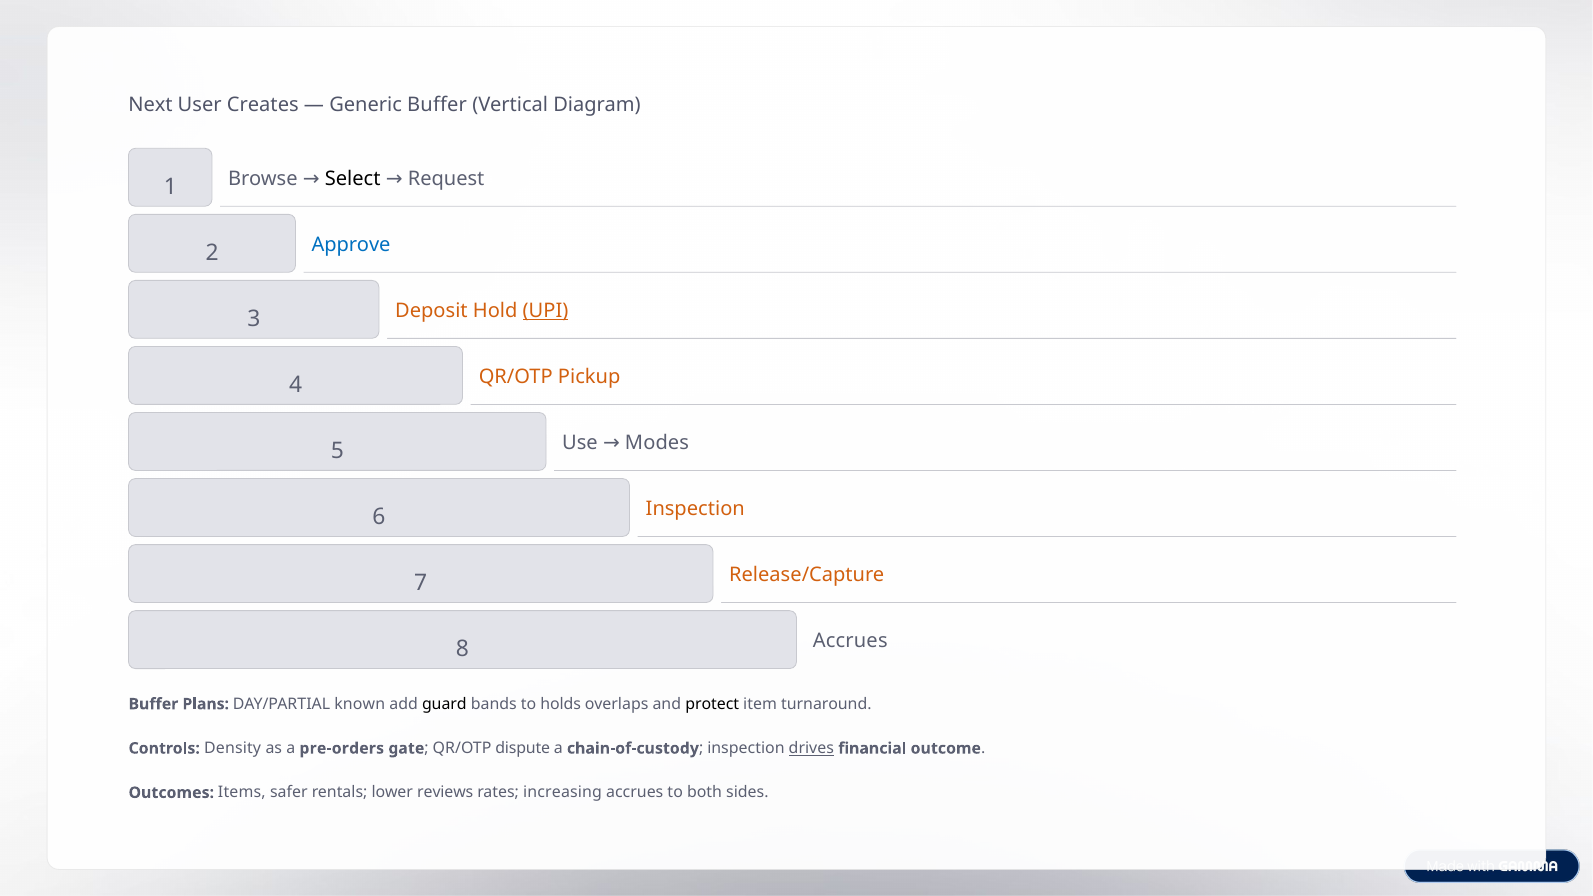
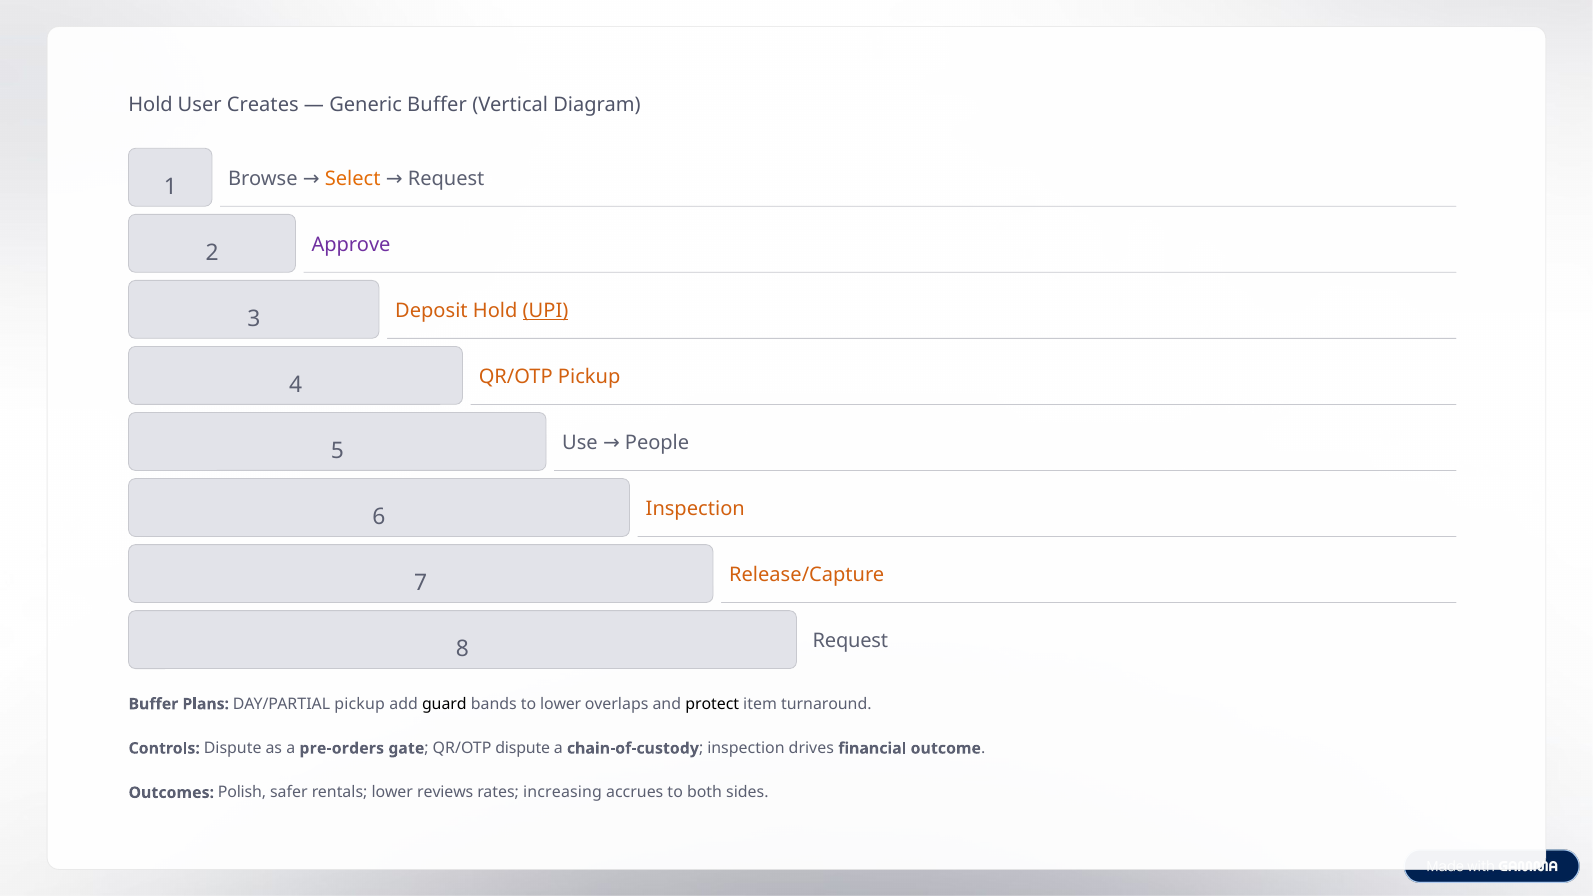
Next at (151, 105): Next -> Hold
Select colour: black -> orange
Approve colour: blue -> purple
Modes: Modes -> People
8 Accrues: Accrues -> Request
DAY/PARTIAL known: known -> pickup
to holds: holds -> lower
Controls Density: Density -> Dispute
drives underline: present -> none
Items: Items -> Polish
